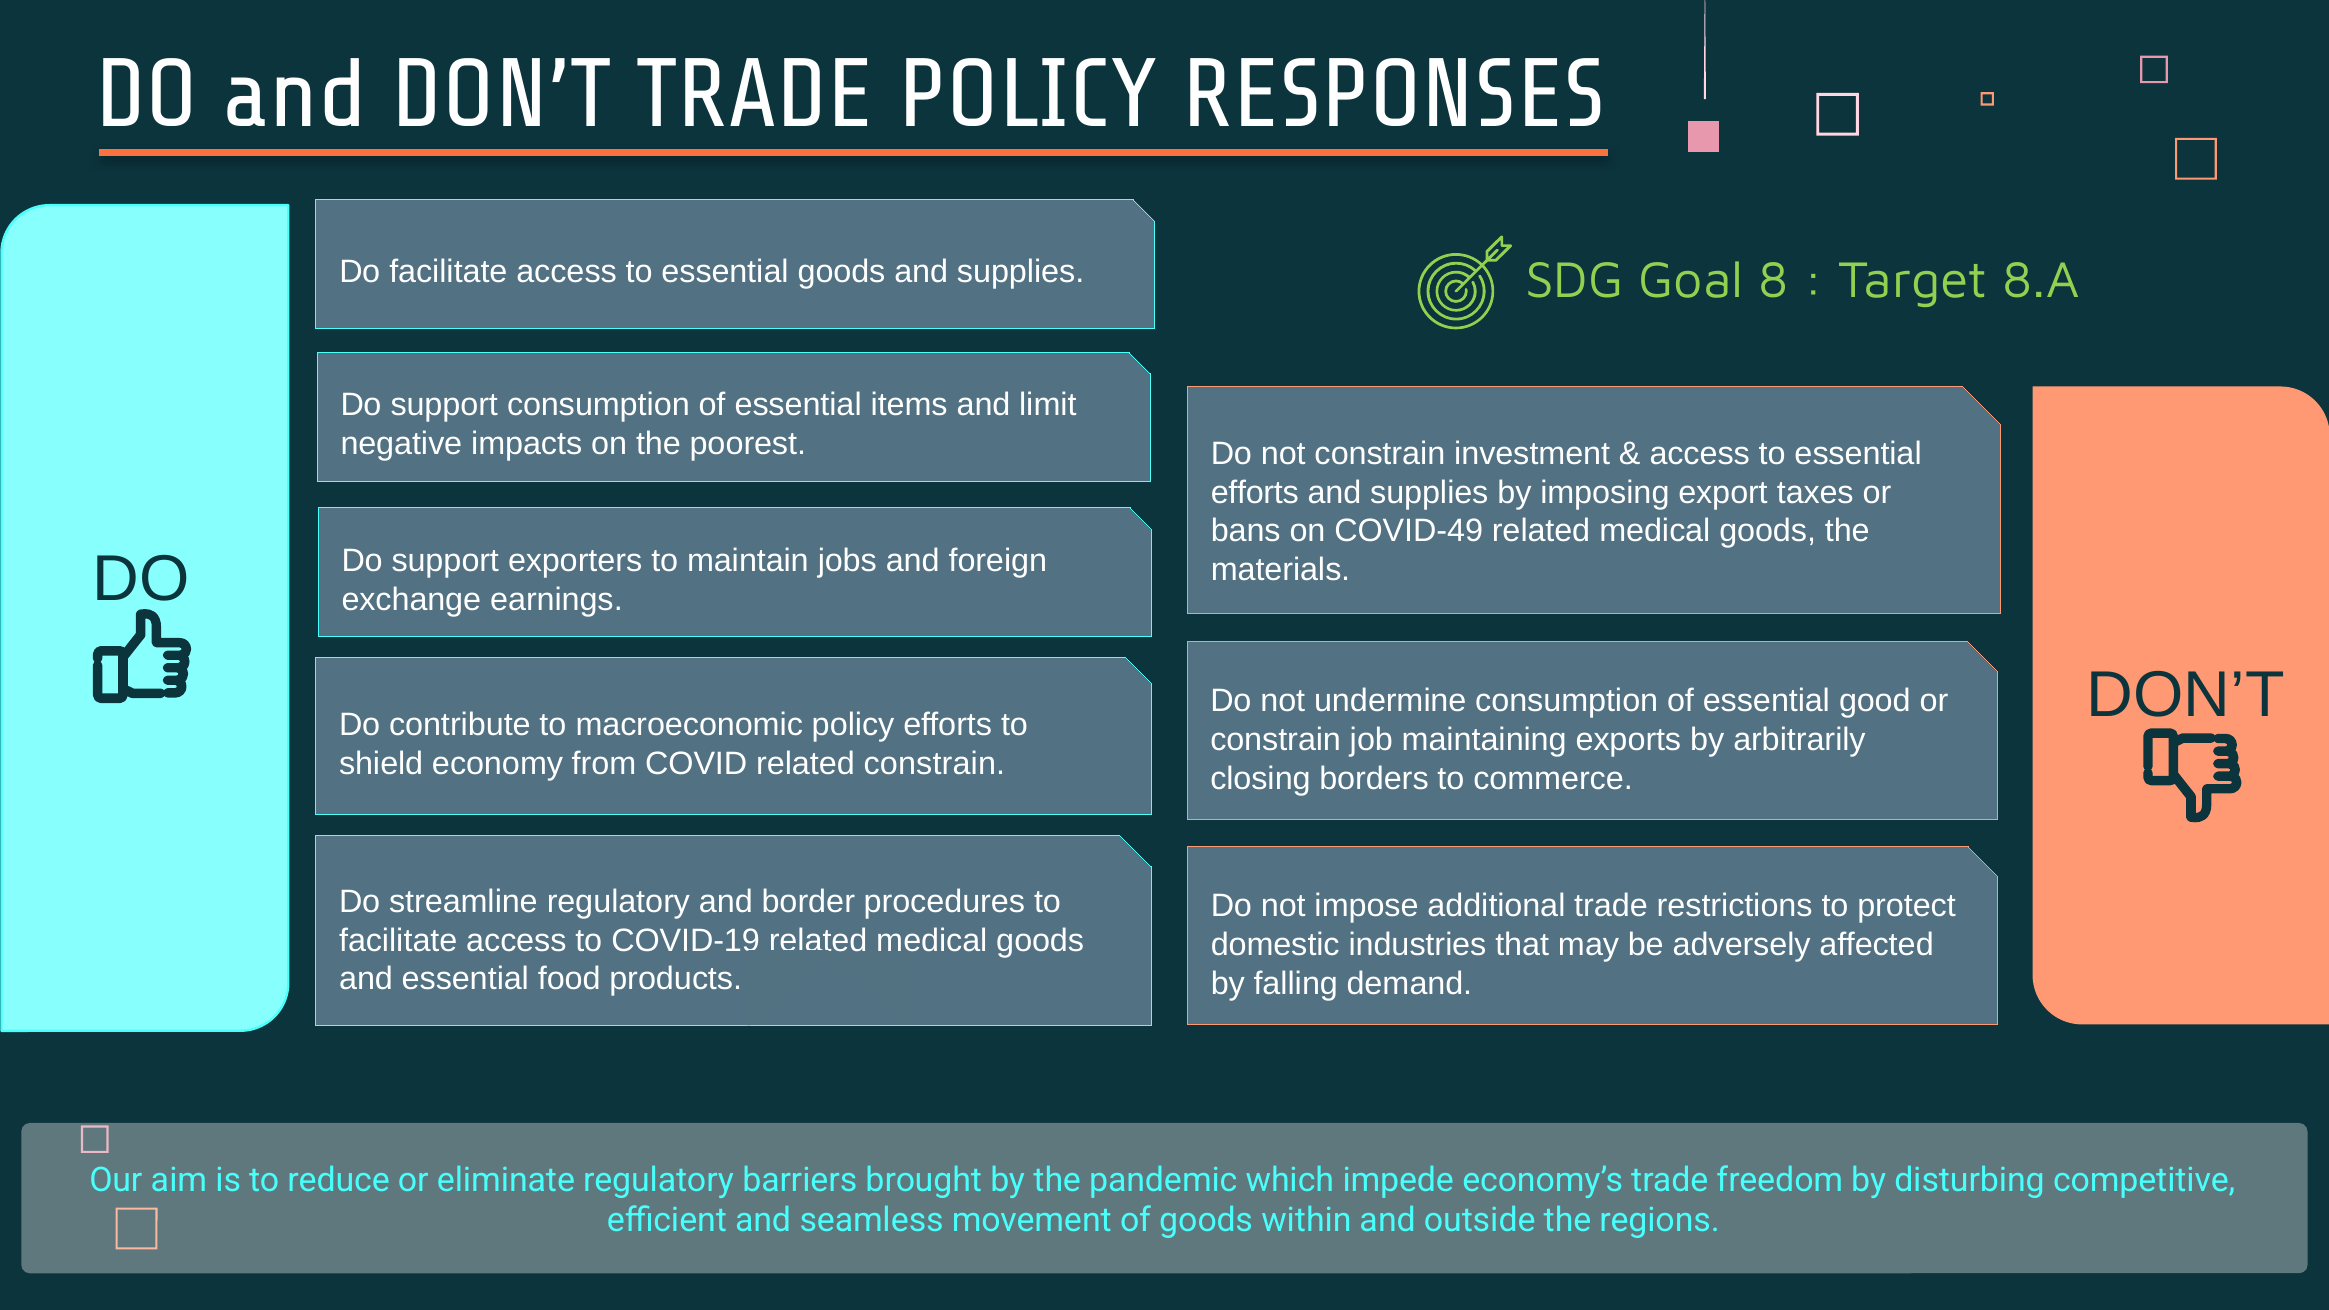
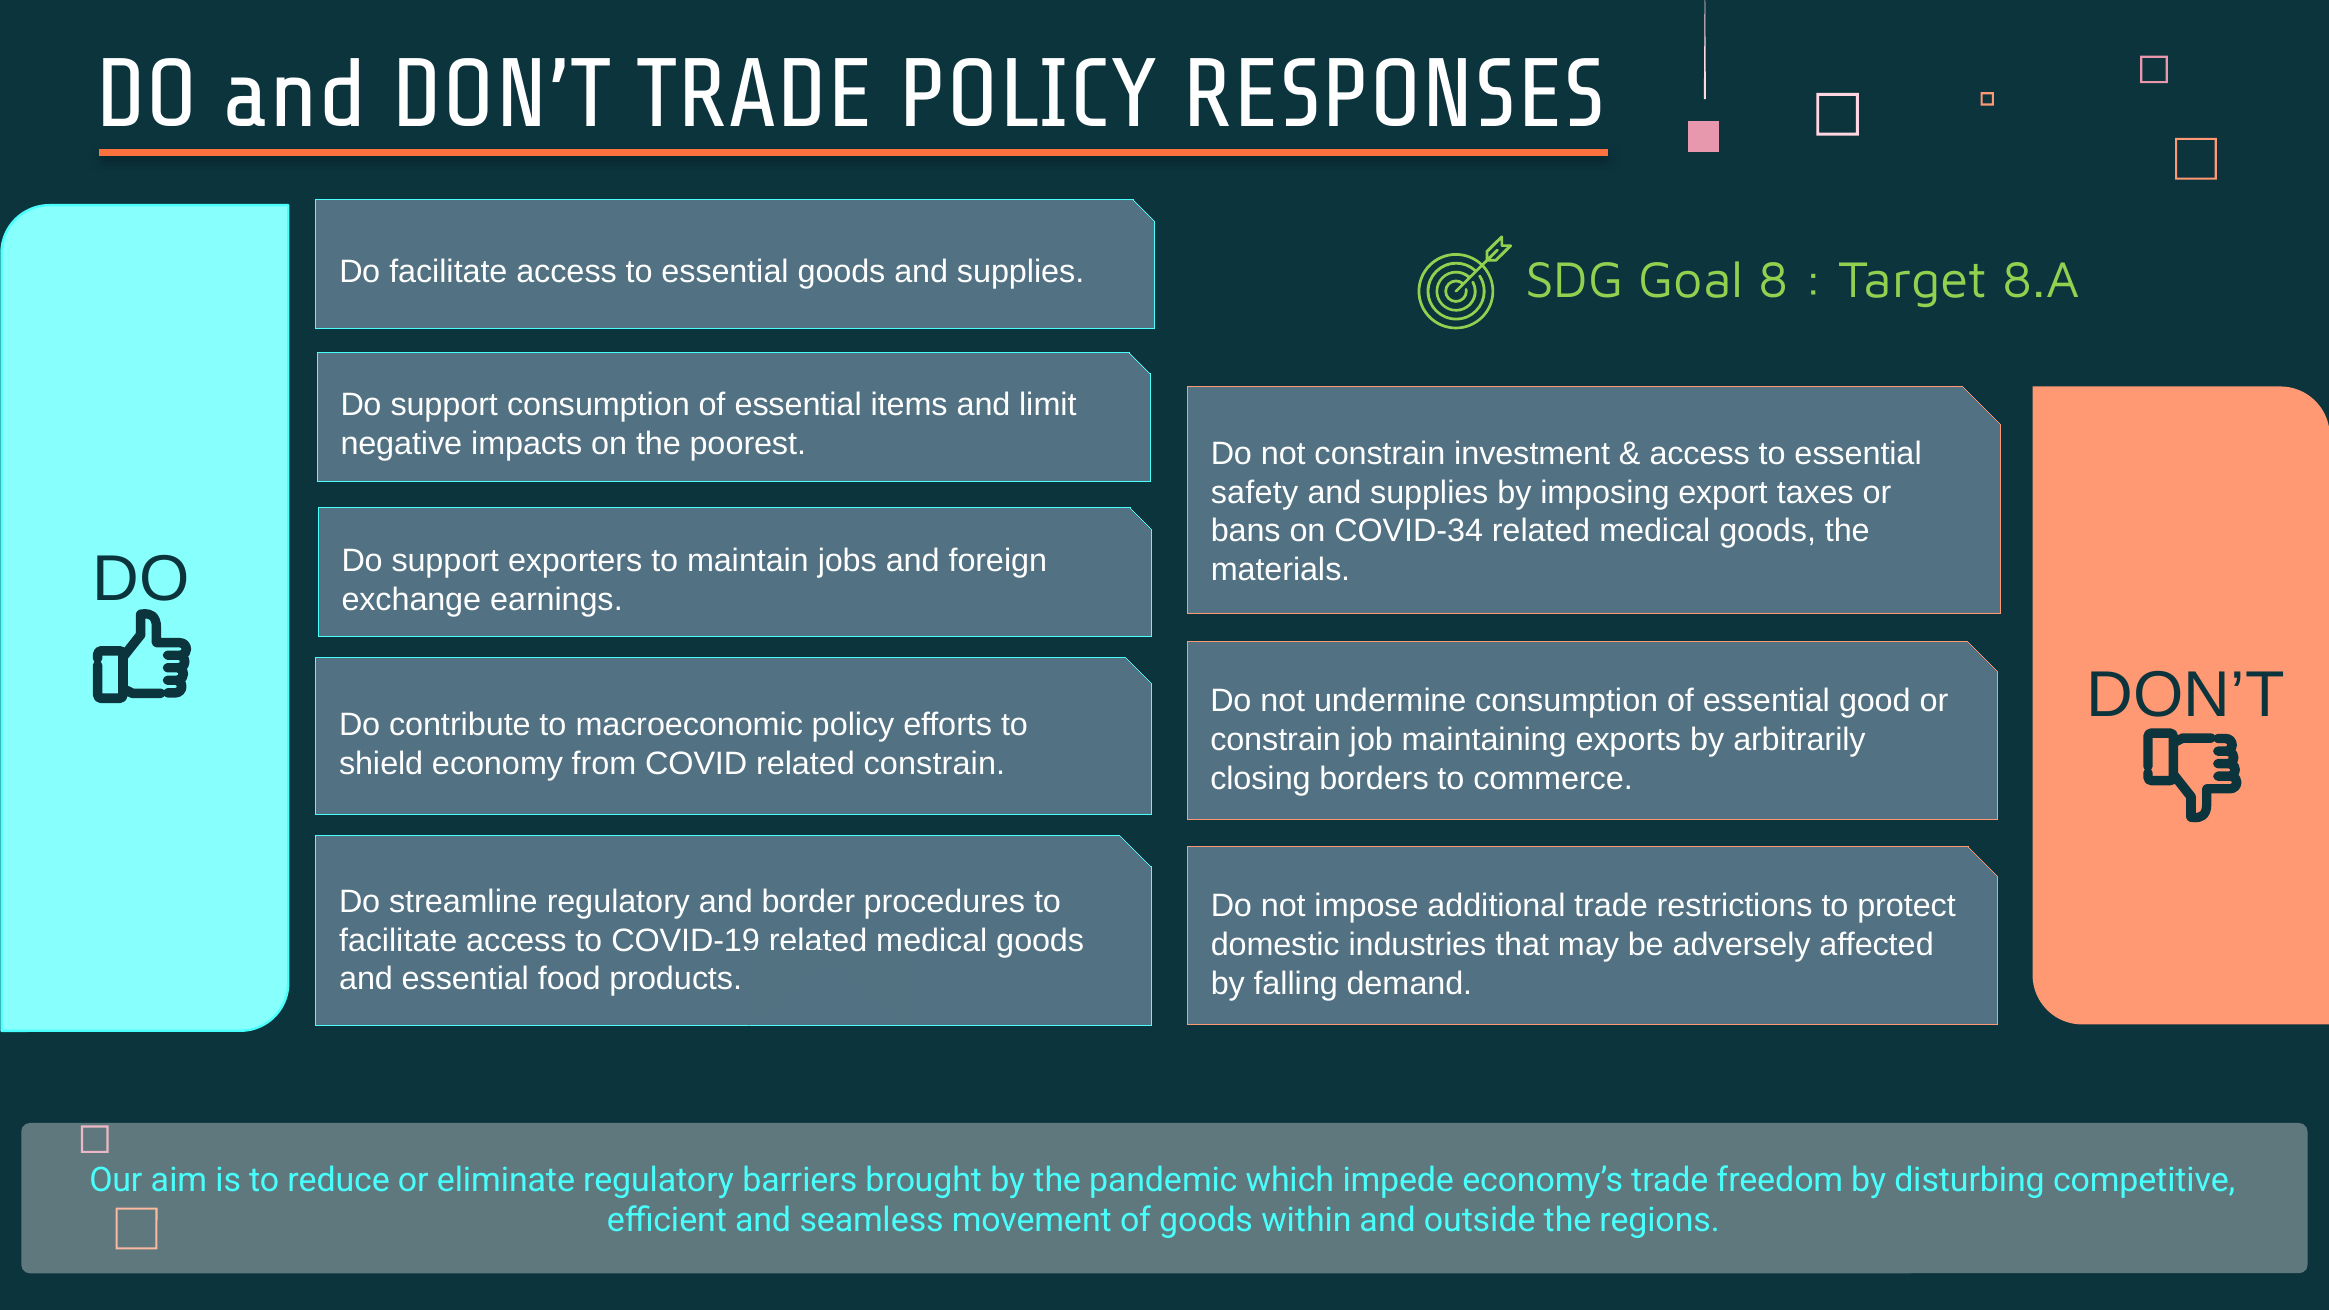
efforts at (1255, 492): efforts -> safety
COVID-49: COVID-49 -> COVID-34
